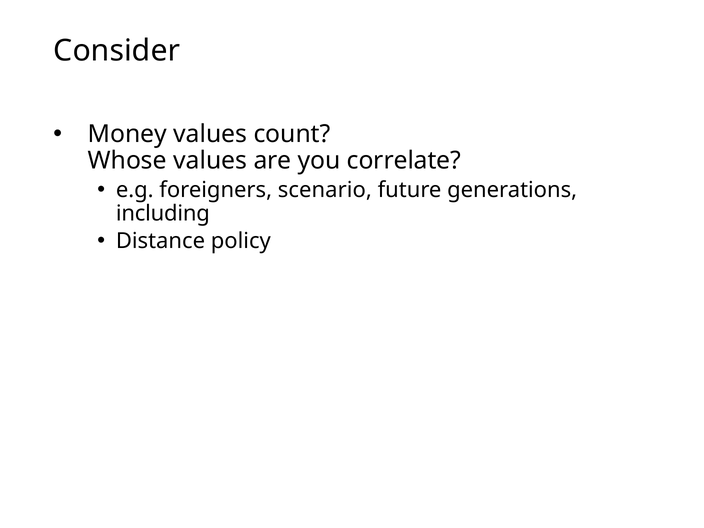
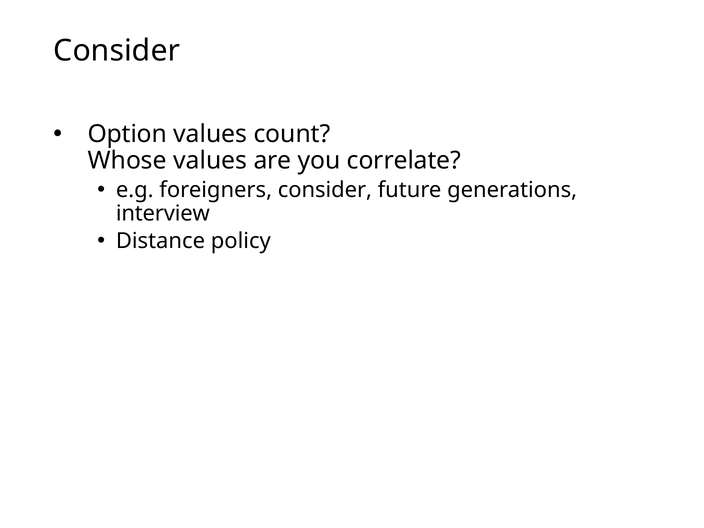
Money: Money -> Option
foreigners scenario: scenario -> consider
including: including -> interview
